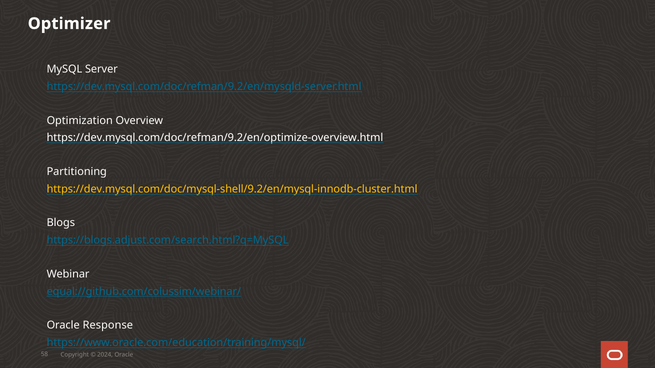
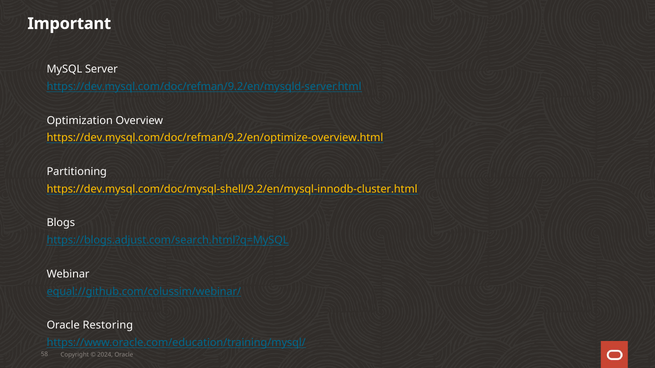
Optimizer: Optimizer -> Important
https://dev.mysql.com/doc/refman/9.2/en/optimize-overview.html colour: white -> yellow
Response: Response -> Restoring
